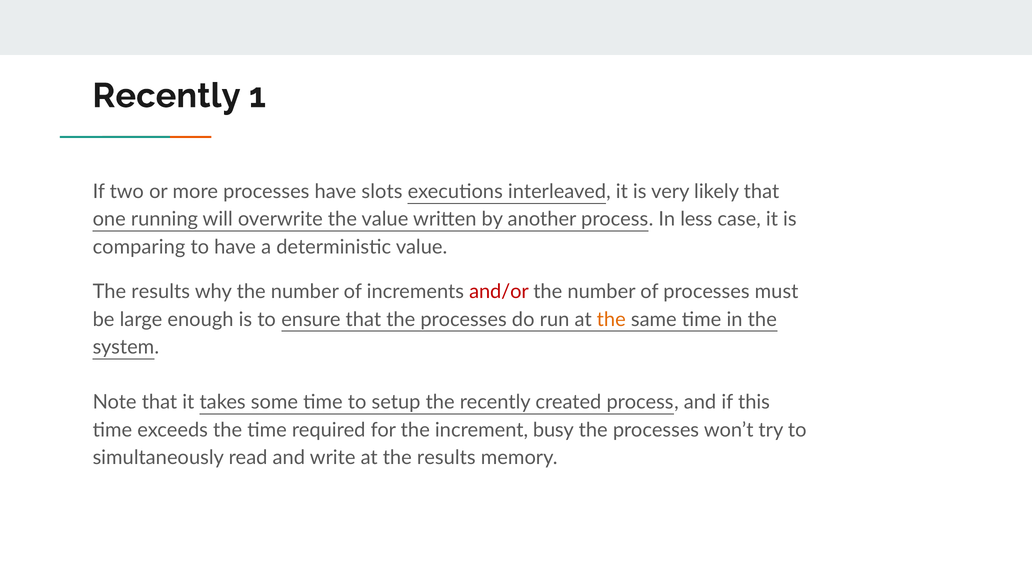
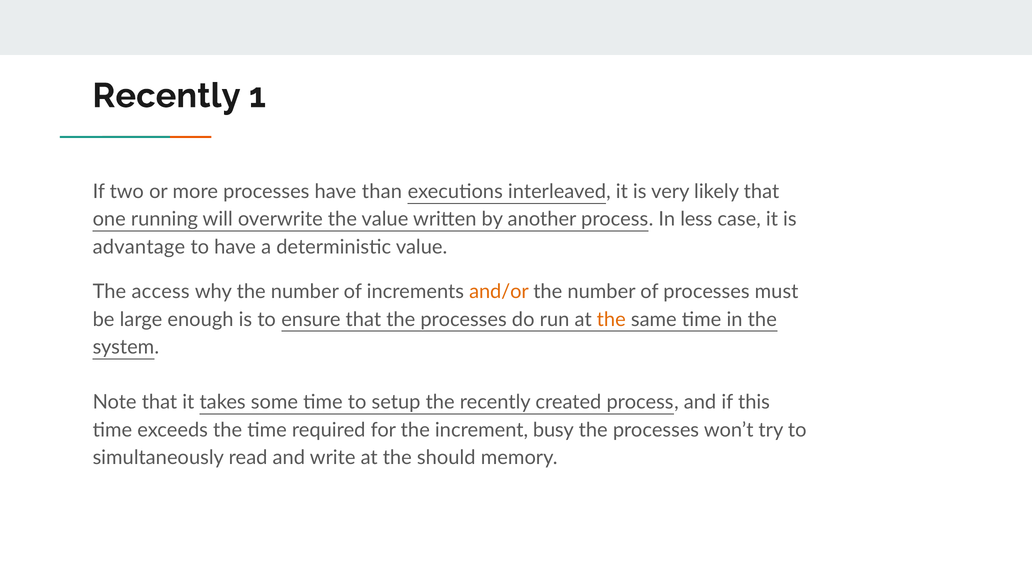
slots: slots -> than
comparing: comparing -> advantage
results at (161, 292): results -> access
and/or colour: red -> orange
at the results: results -> should
